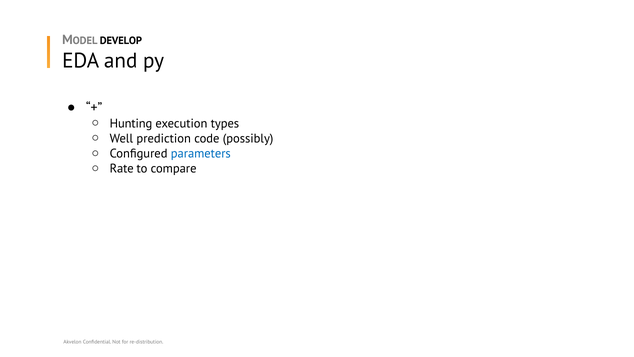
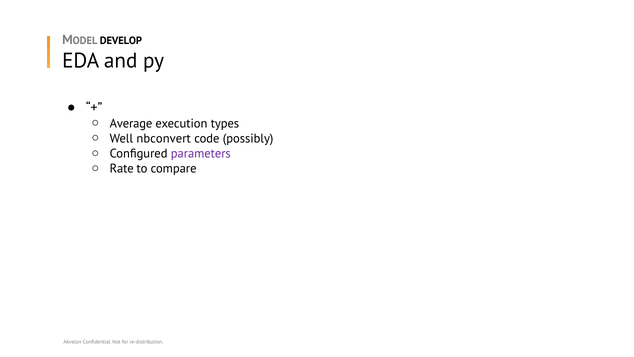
Hunting: Hunting -> Average
prediction: prediction -> nbconvert
parameters colour: blue -> purple
